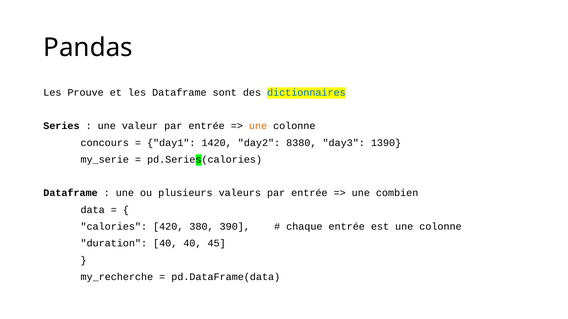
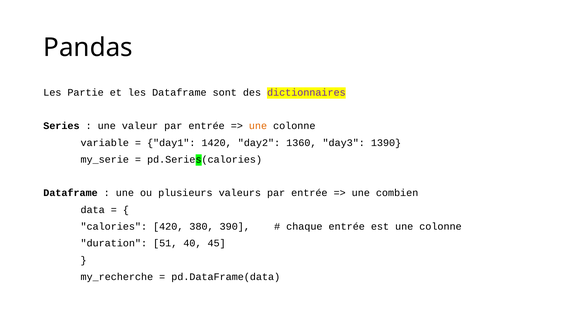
Prouve: Prouve -> Partie
dictionnaires colour: blue -> purple
concours: concours -> variable
8380: 8380 -> 1360
duration 40: 40 -> 51
